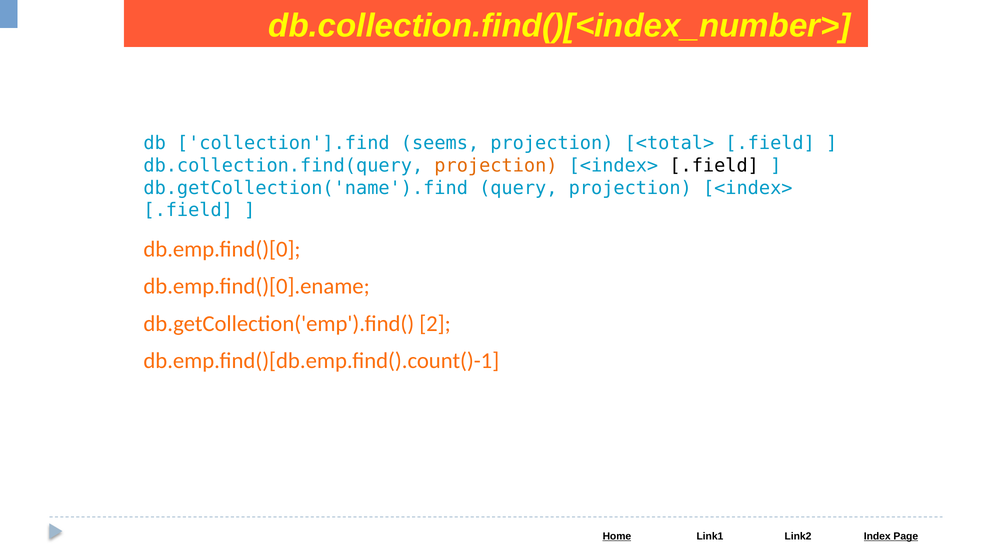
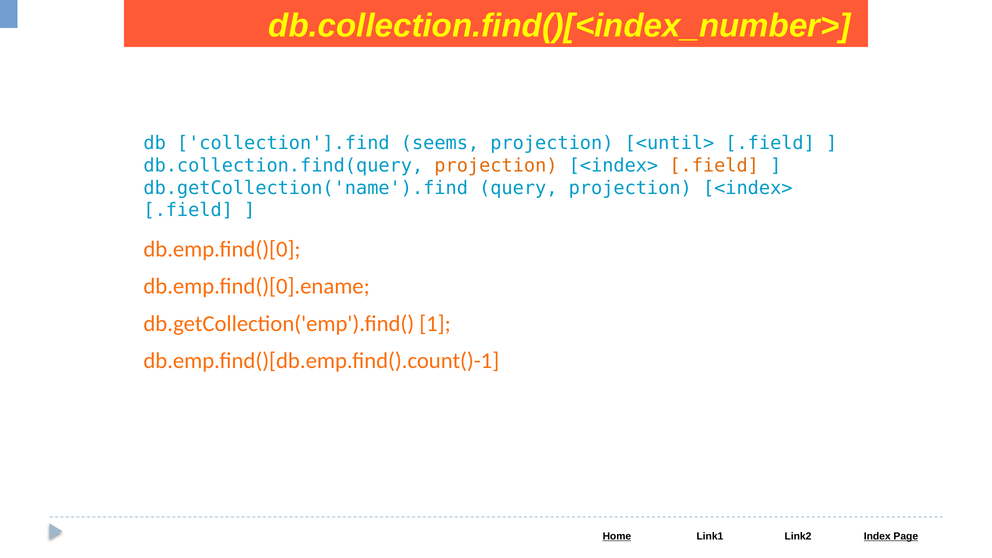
<total>: <total> -> <until>
.field at (714, 166) colour: black -> orange
2: 2 -> 1
